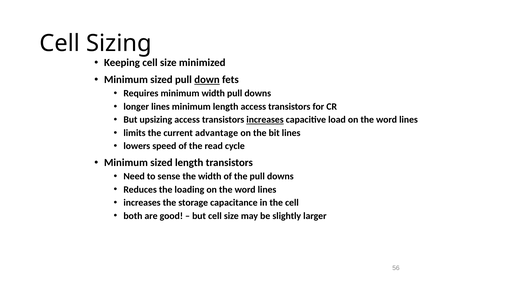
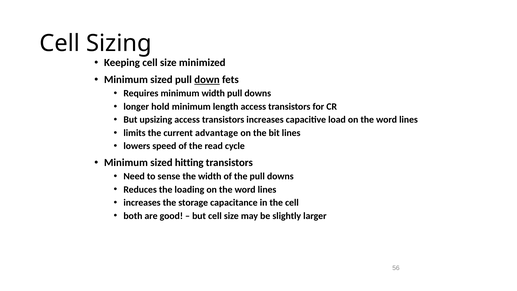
longer lines: lines -> hold
increases at (265, 120) underline: present -> none
sized length: length -> hitting
